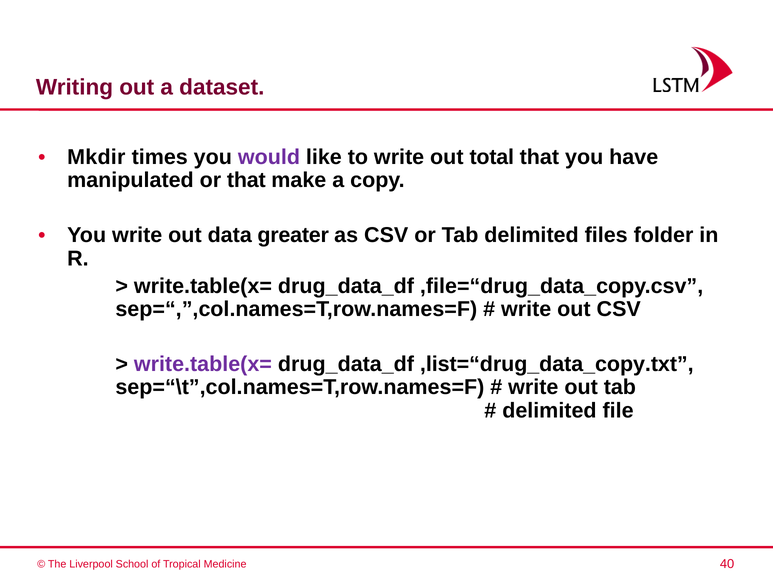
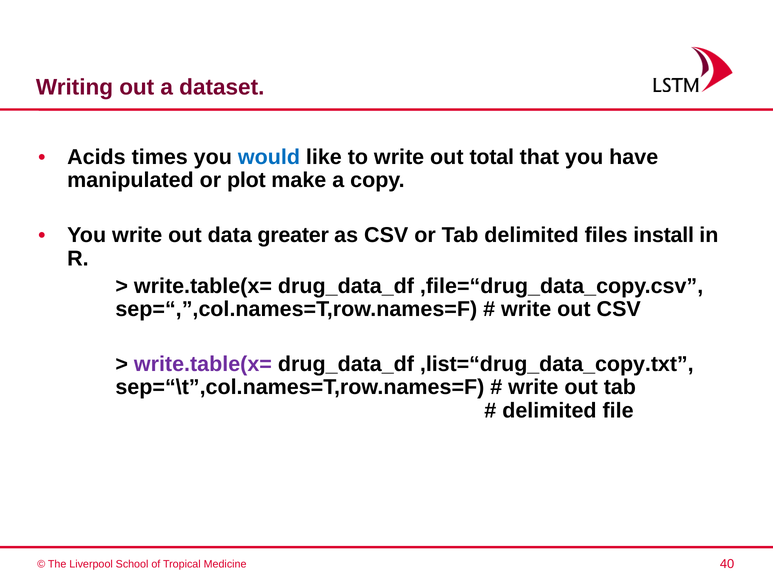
Mkdir: Mkdir -> Acids
would colour: purple -> blue
or that: that -> plot
folder: folder -> install
